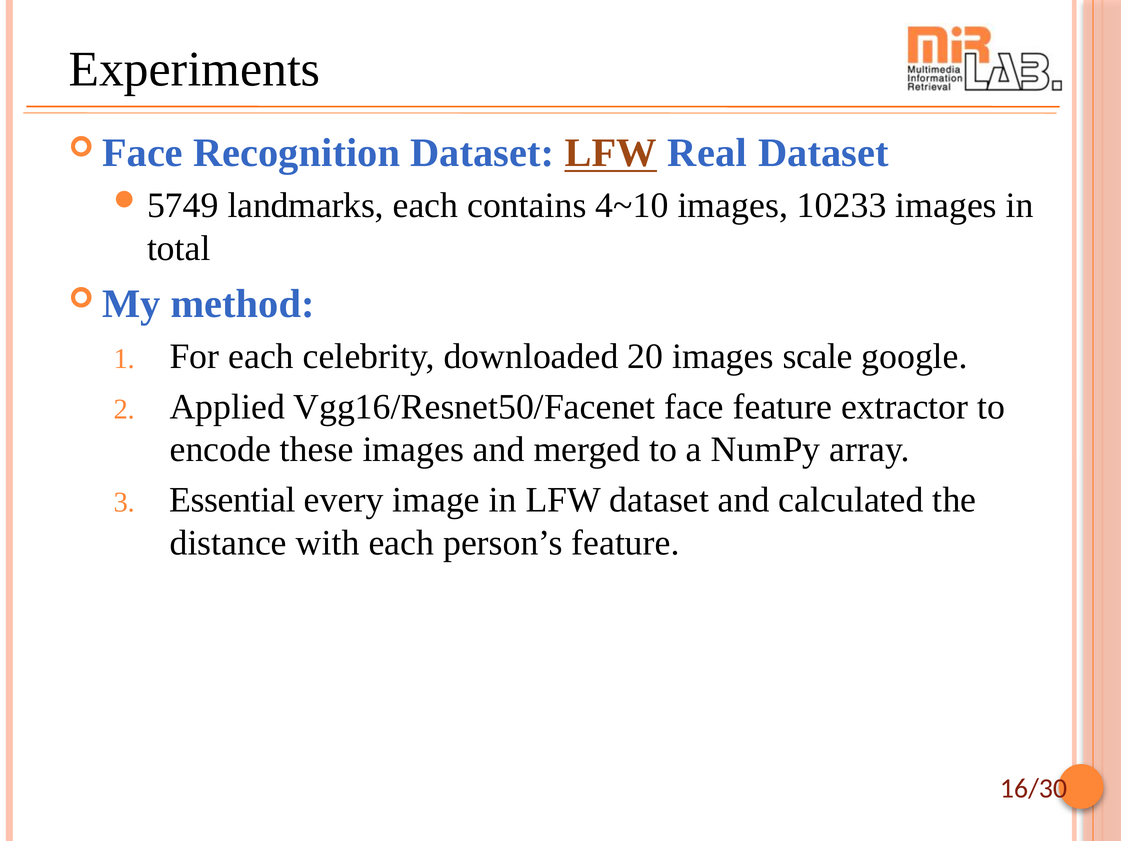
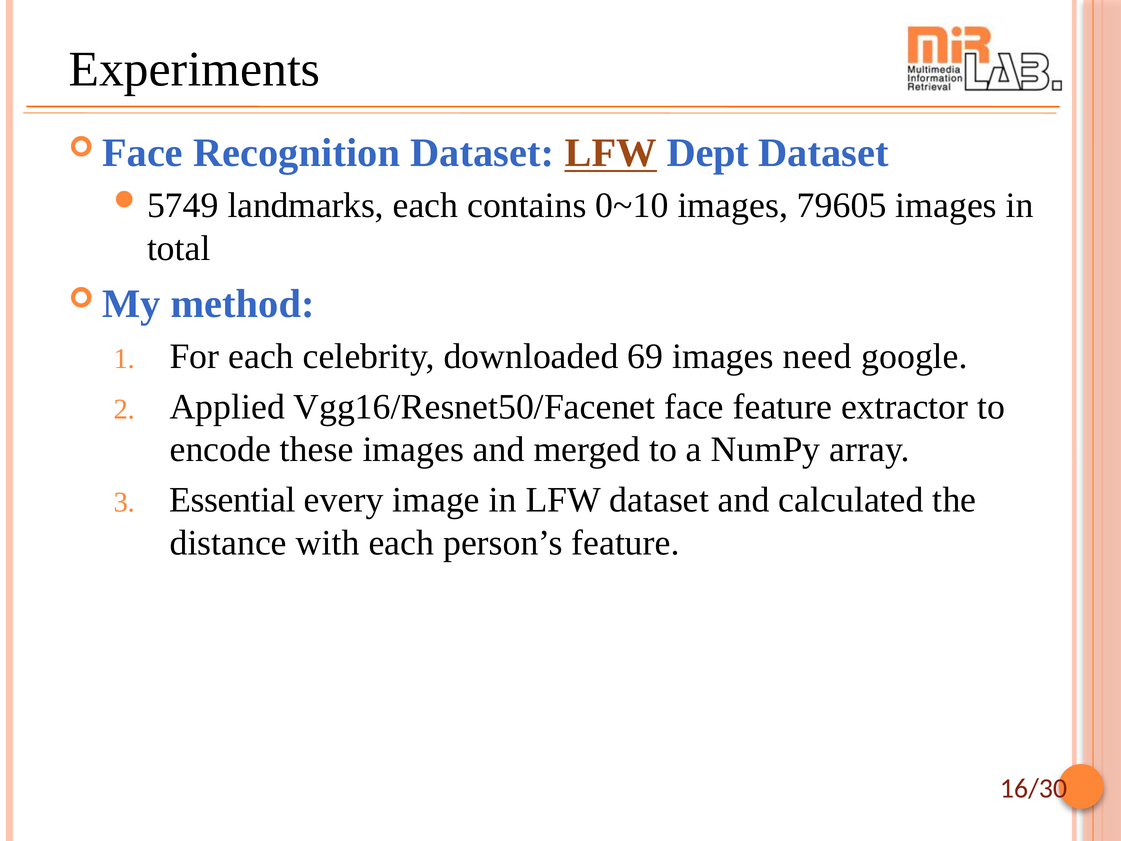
Real: Real -> Dept
4~10: 4~10 -> 0~10
10233: 10233 -> 79605
20: 20 -> 69
scale: scale -> need
